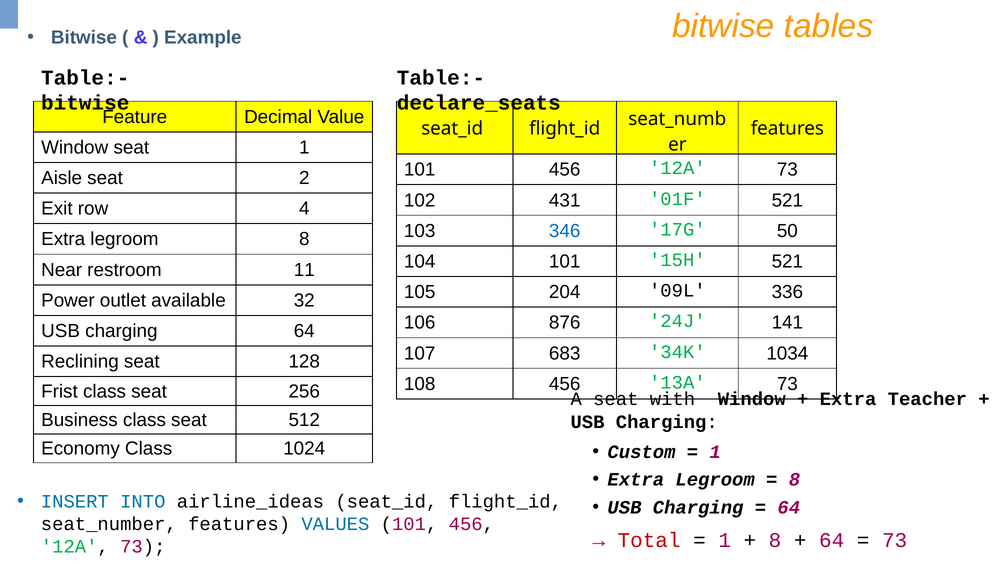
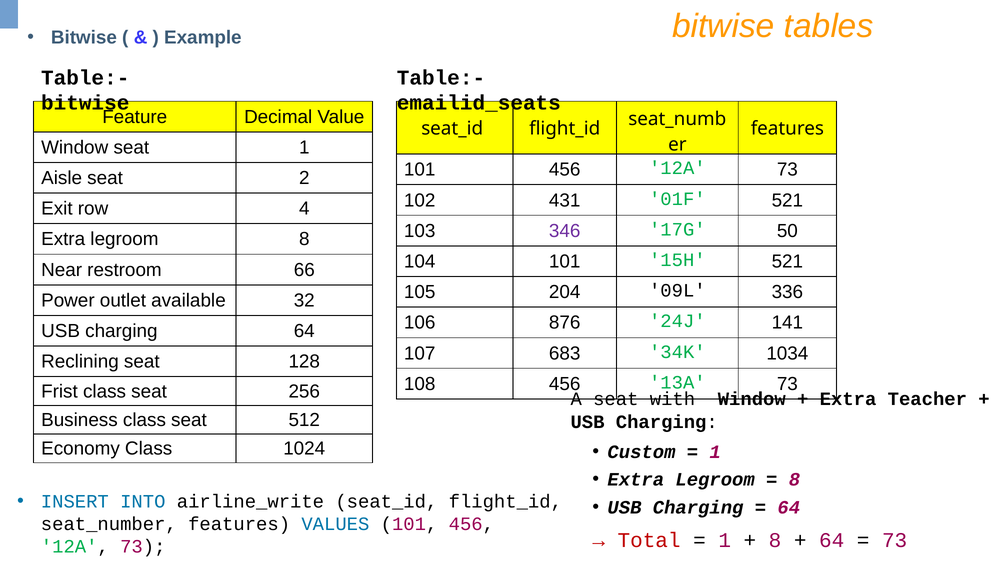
declare_seats: declare_seats -> emailid_seats
346 colour: blue -> purple
11: 11 -> 66
airline_ideas: airline_ideas -> airline_write
